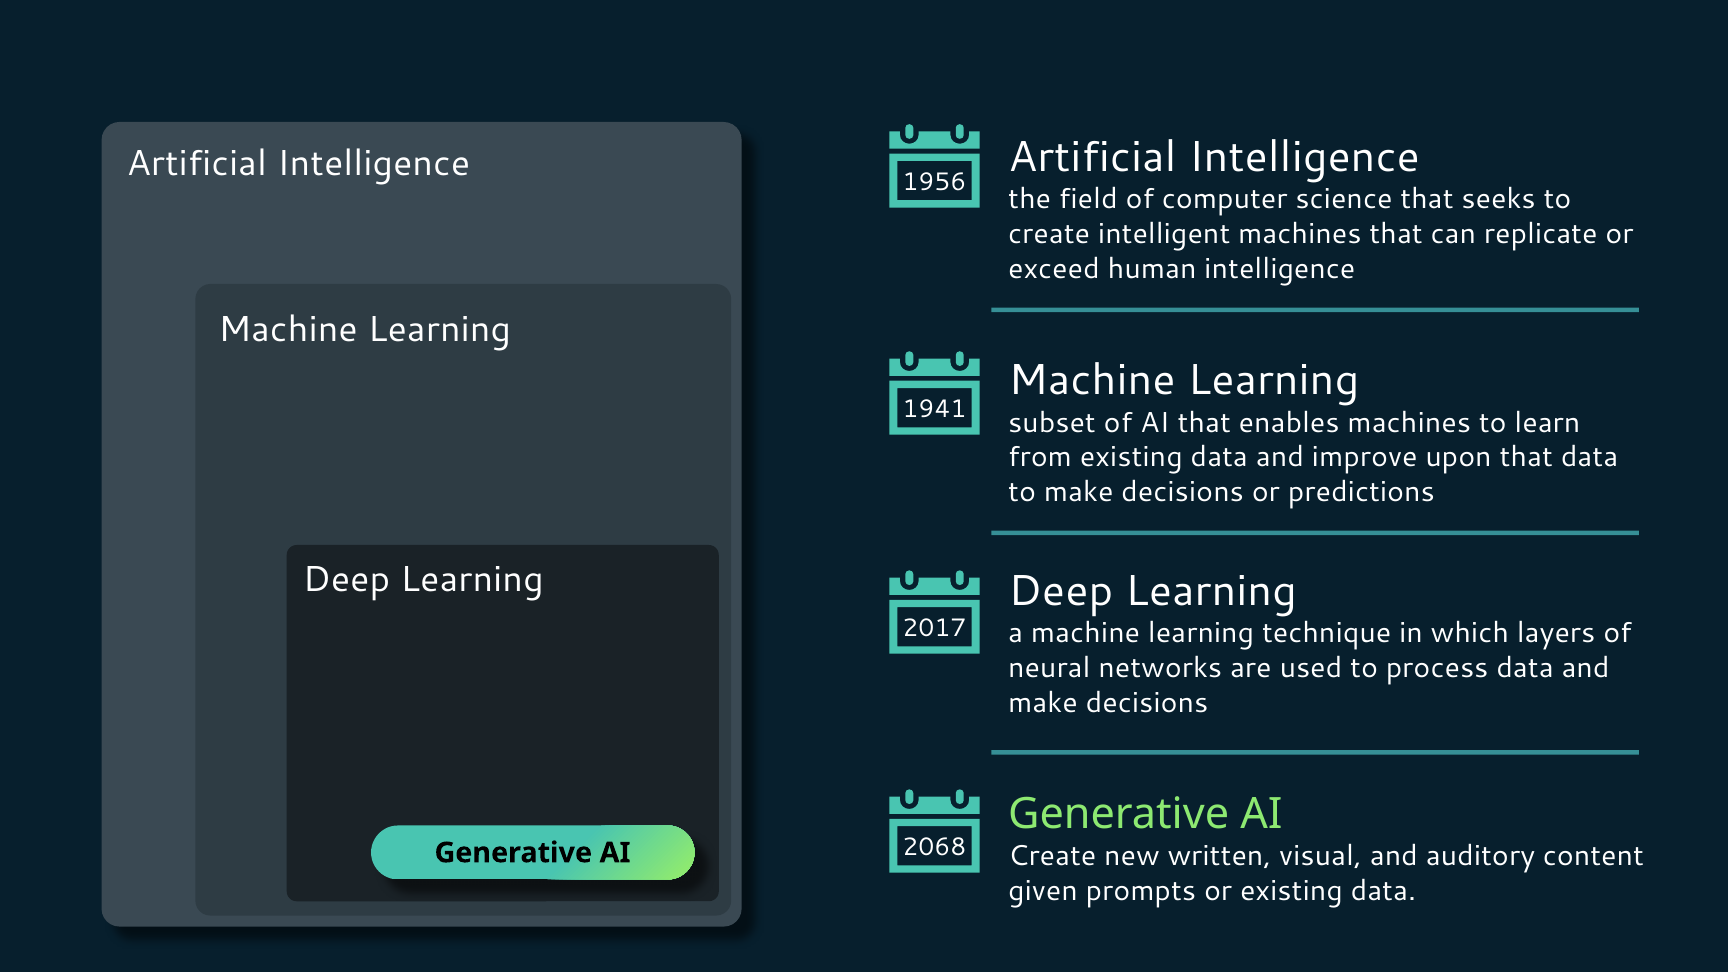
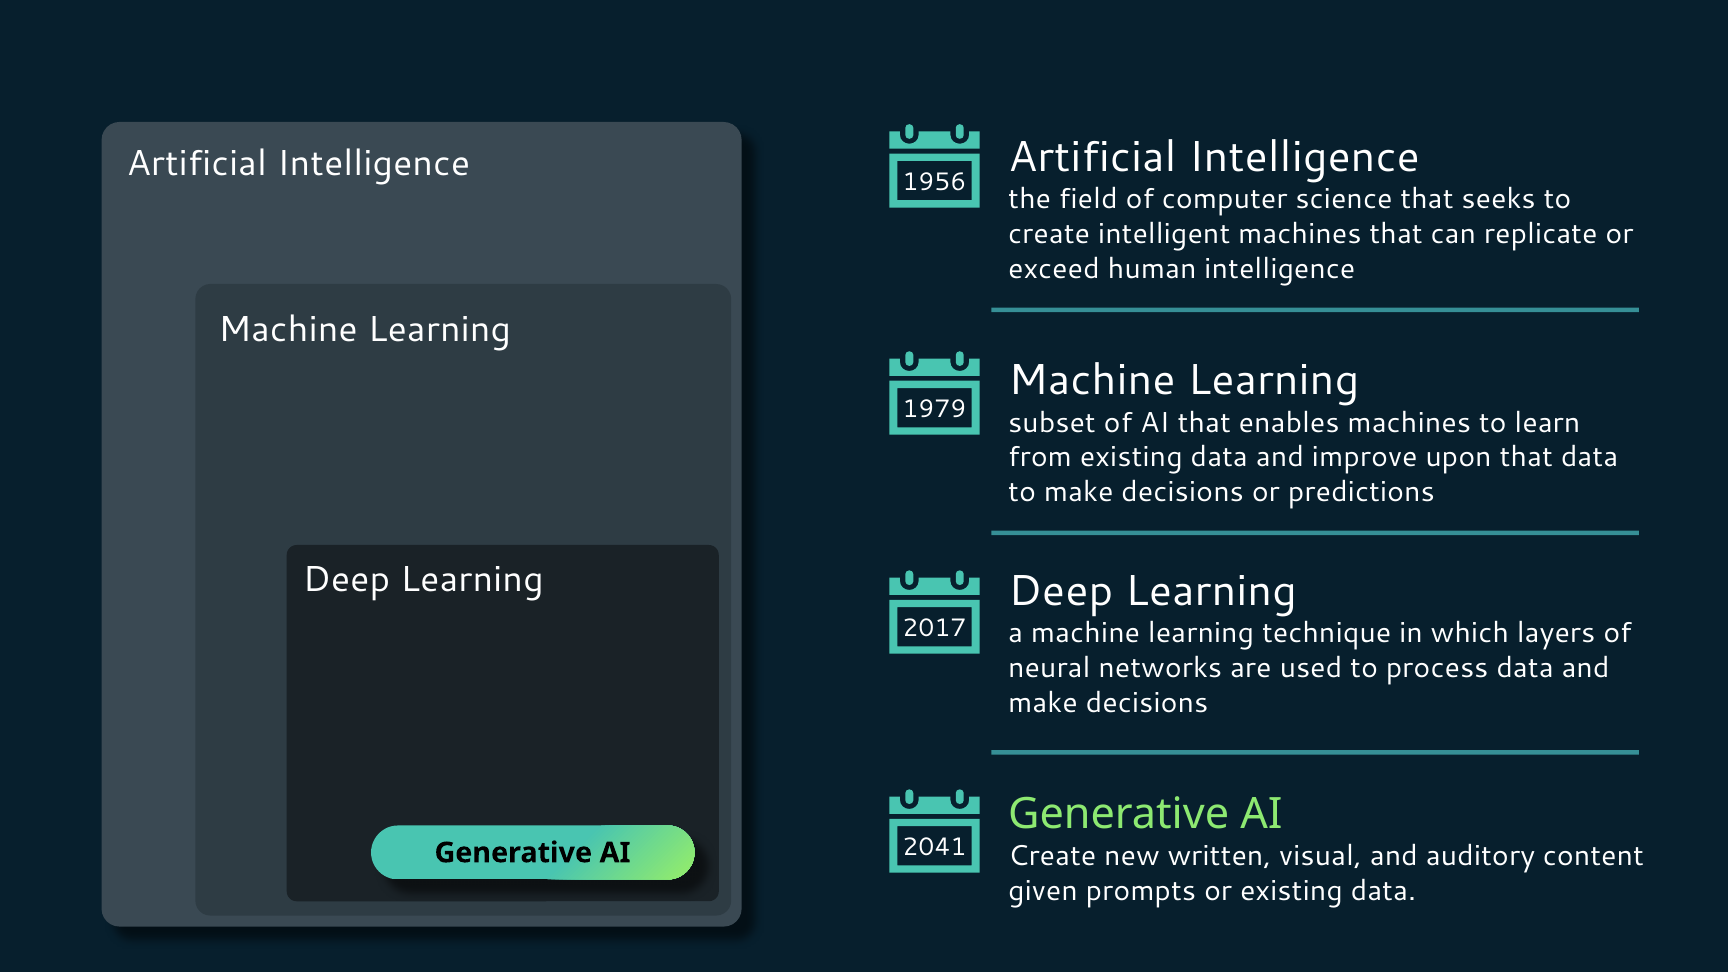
1941: 1941 -> 1979
2068: 2068 -> 2041
